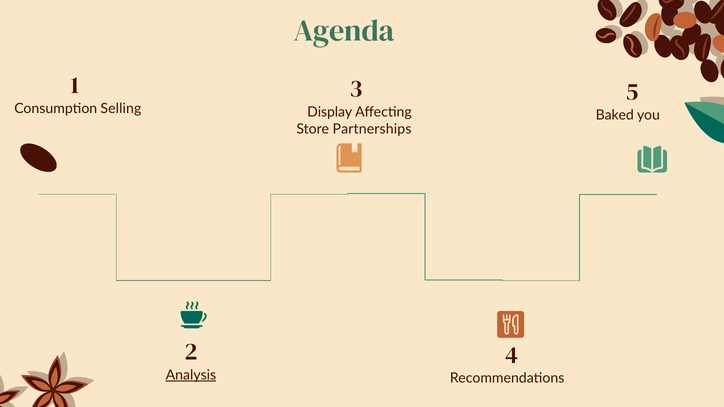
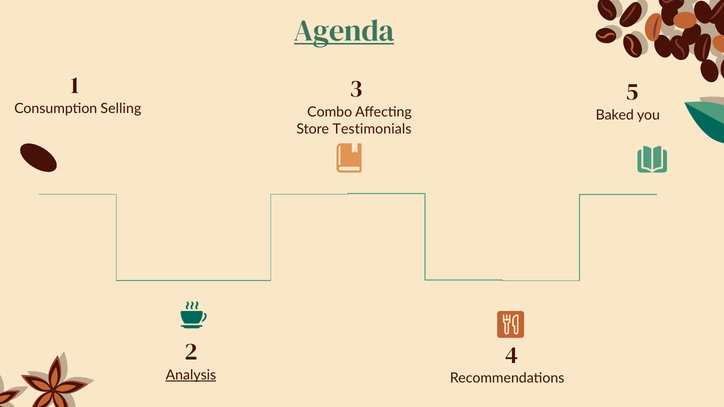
Agenda underline: none -> present
Display: Display -> Combo
Partnerships: Partnerships -> Testimonials
